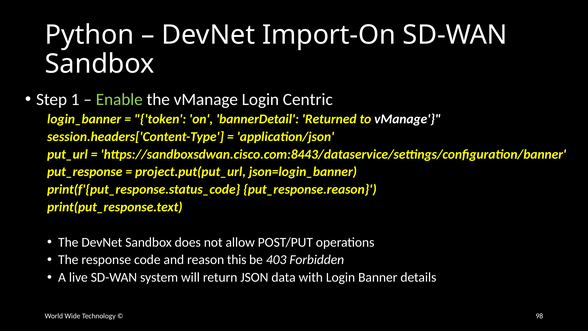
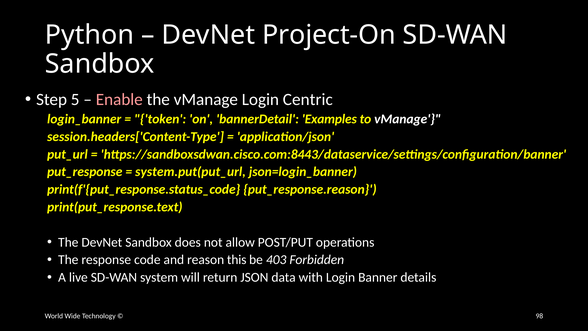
Import-On: Import-On -> Project-On
1: 1 -> 5
Enable colour: light green -> pink
Returned: Returned -> Examples
project.put(put_url: project.put(put_url -> system.put(put_url
